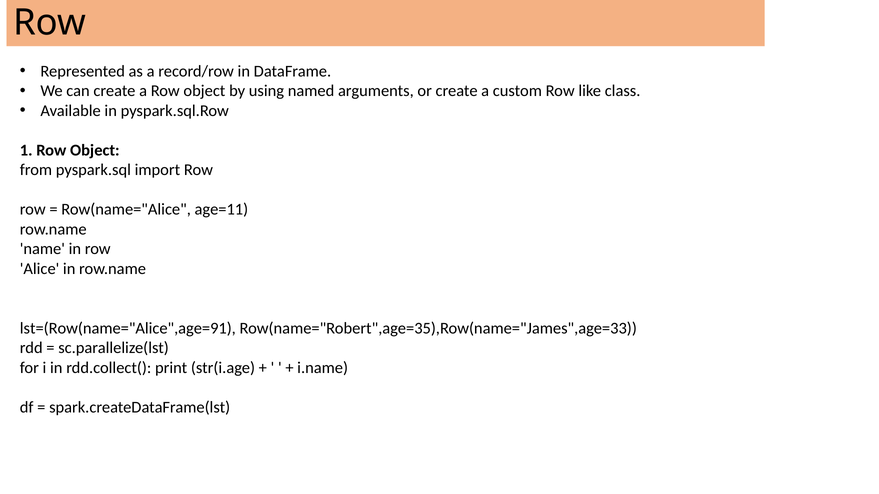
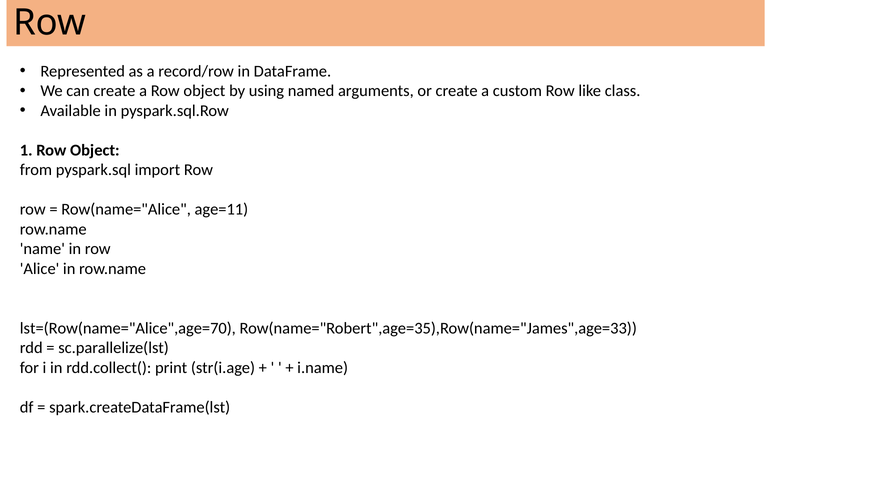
lst=(Row(name="Alice",age=91: lst=(Row(name="Alice",age=91 -> lst=(Row(name="Alice",age=70
